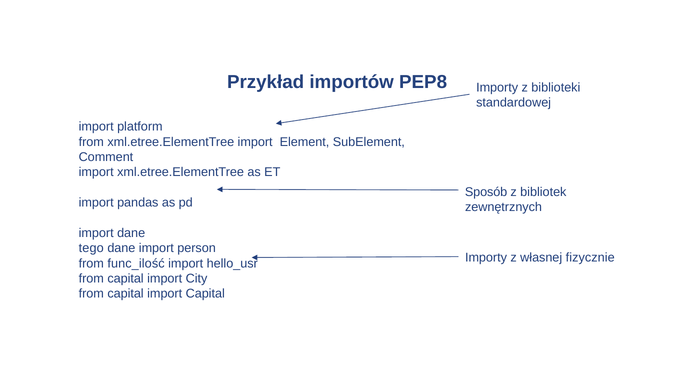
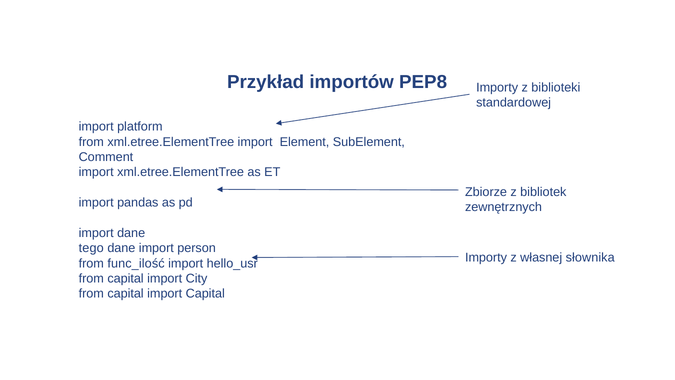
Sposób: Sposób -> Zbiorze
fizycznie: fizycznie -> słownika
